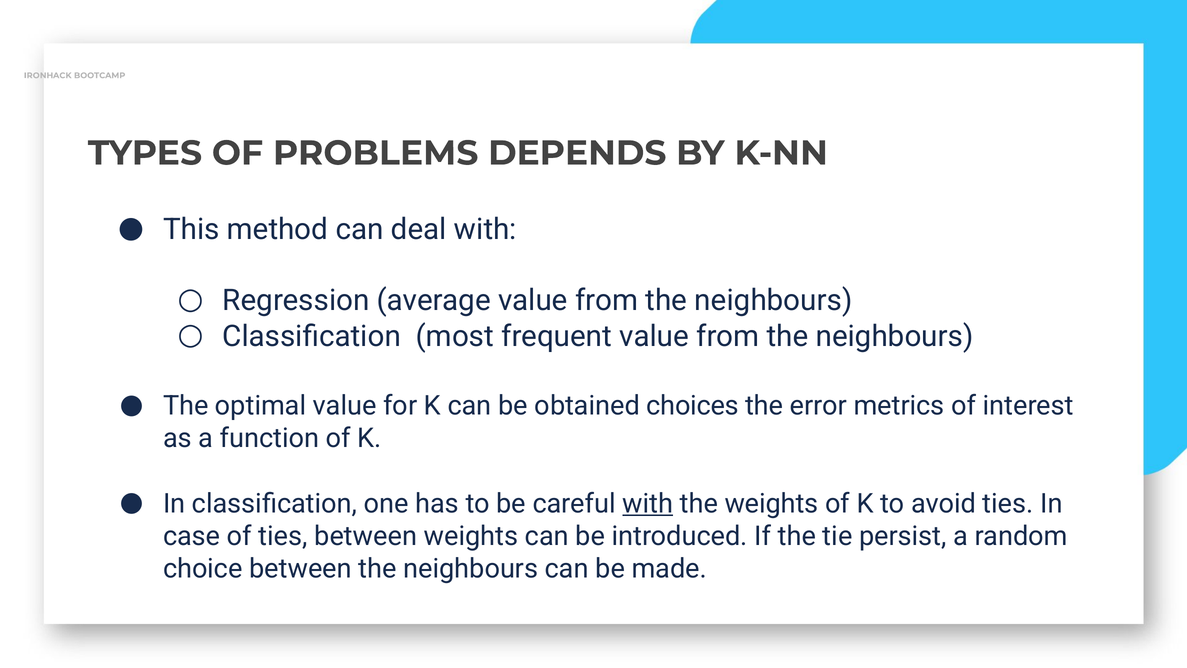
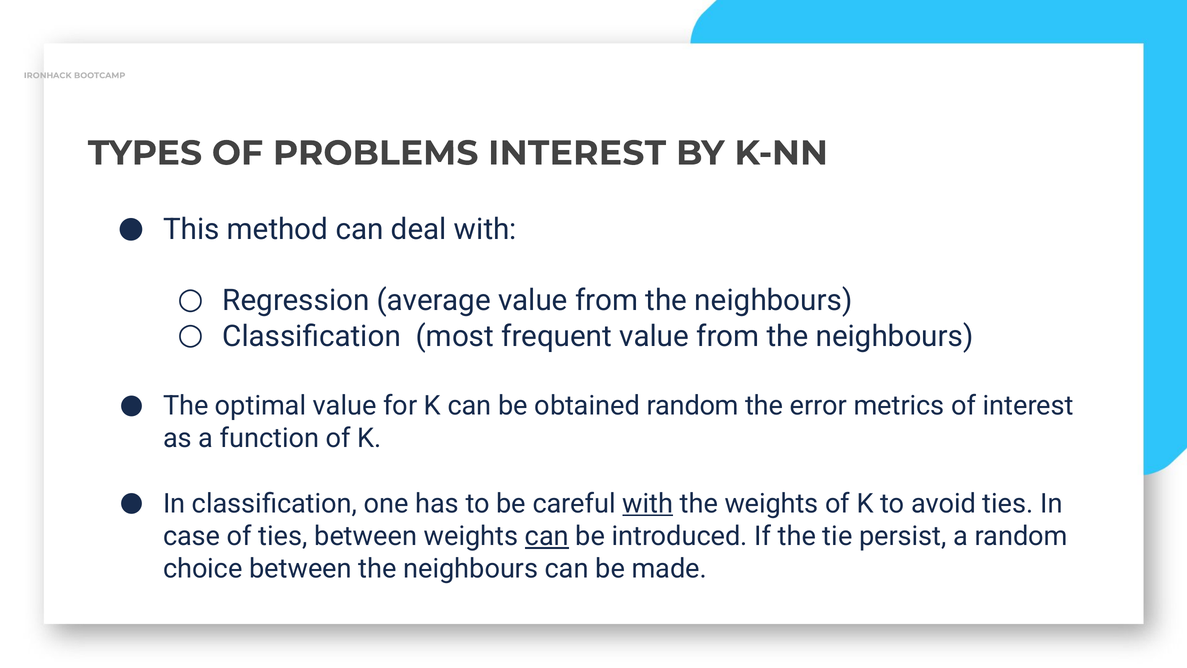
PROBLEMS DEPENDS: DEPENDS -> INTEREST
obtained choices: choices -> random
can at (547, 536) underline: none -> present
